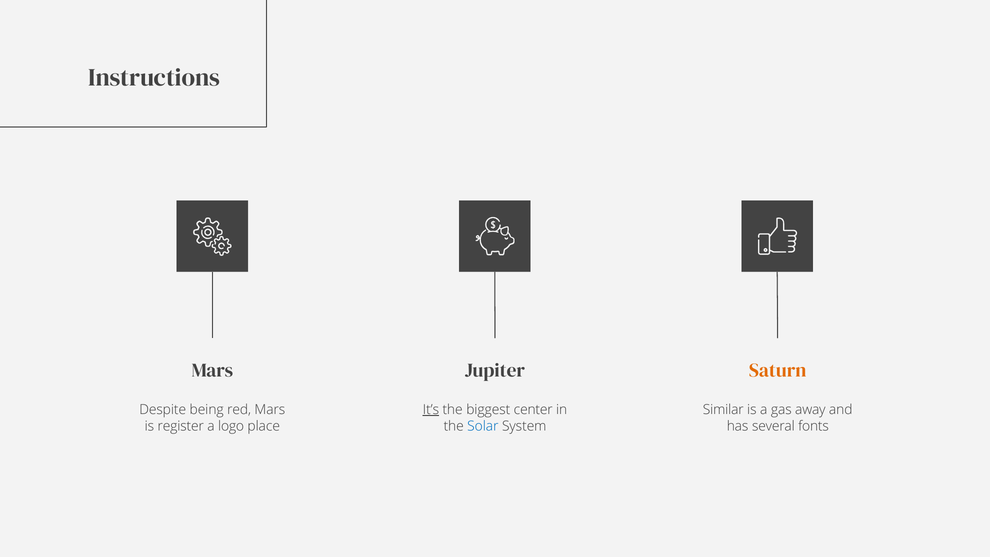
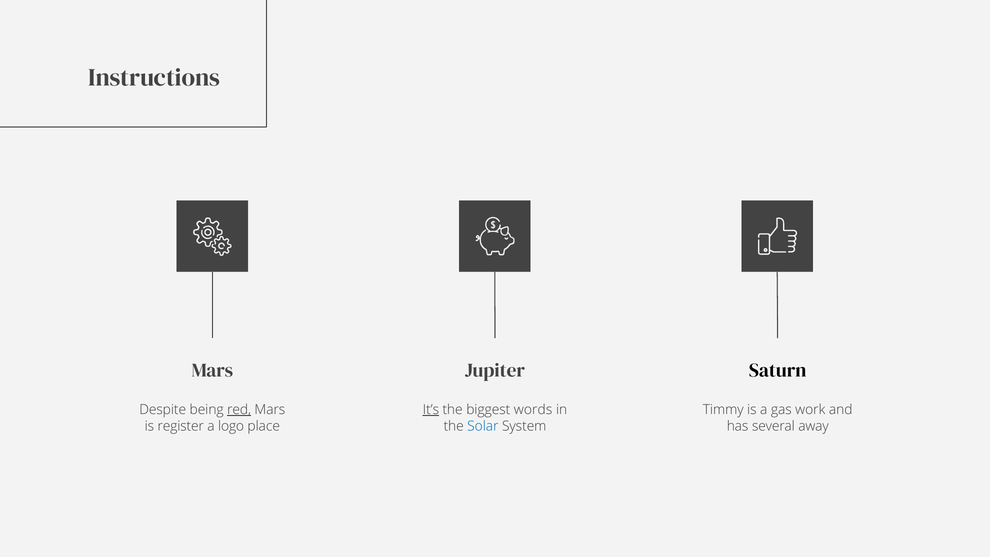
Saturn colour: orange -> black
red underline: none -> present
center: center -> words
Similar: Similar -> Timmy
away: away -> work
fonts: fonts -> away
